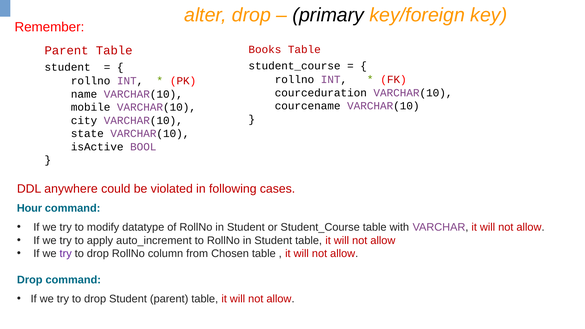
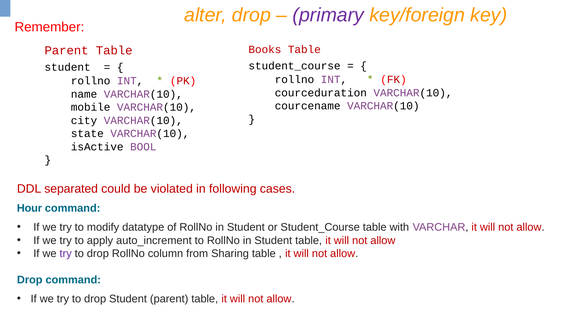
primary colour: black -> purple
anywhere: anywhere -> separated
Chosen: Chosen -> Sharing
